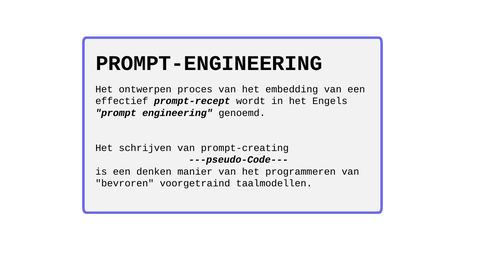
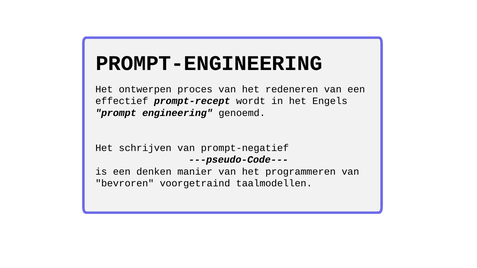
embedding: embedding -> redeneren
prompt-creating: prompt-creating -> prompt-negatief
